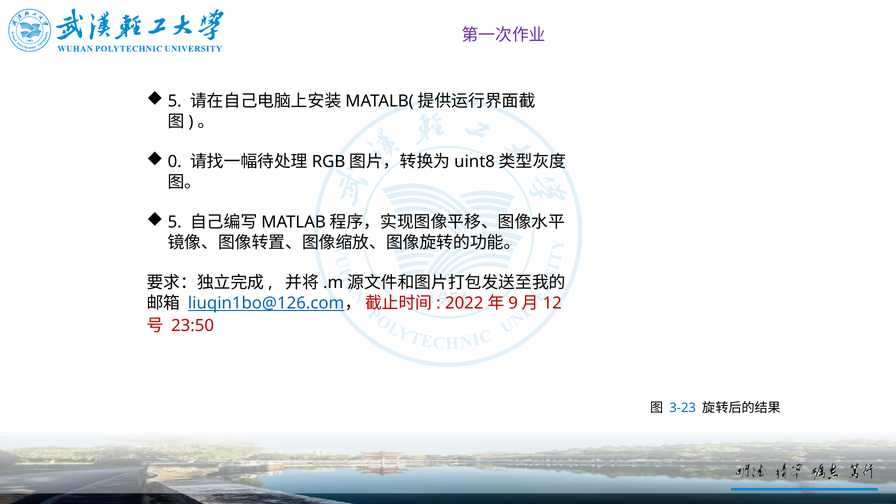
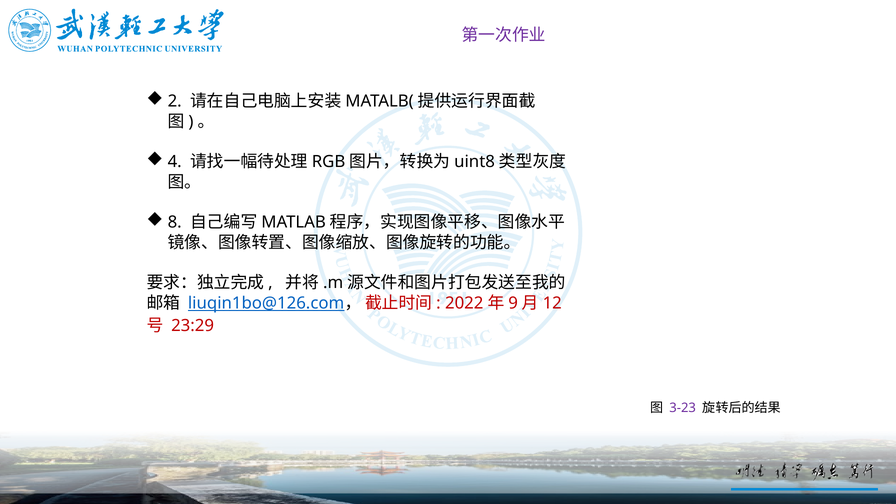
5 at (175, 101): 5 -> 2
0: 0 -> 4
5 at (175, 222): 5 -> 8
23:50: 23:50 -> 23:29
3-23 colour: blue -> purple
